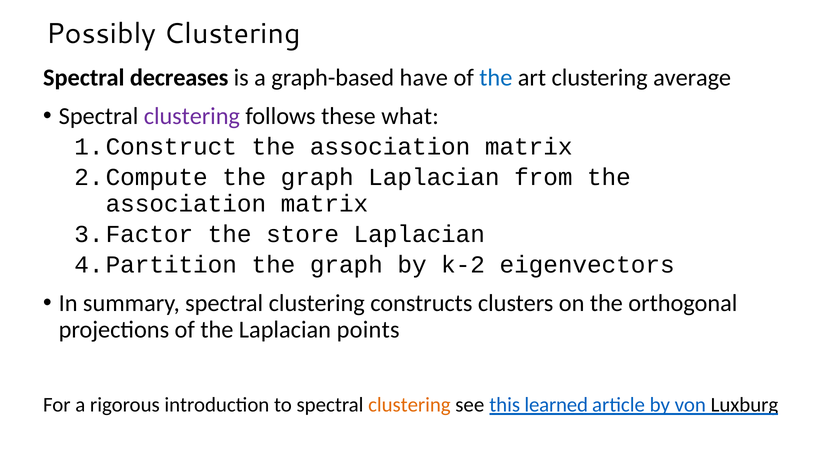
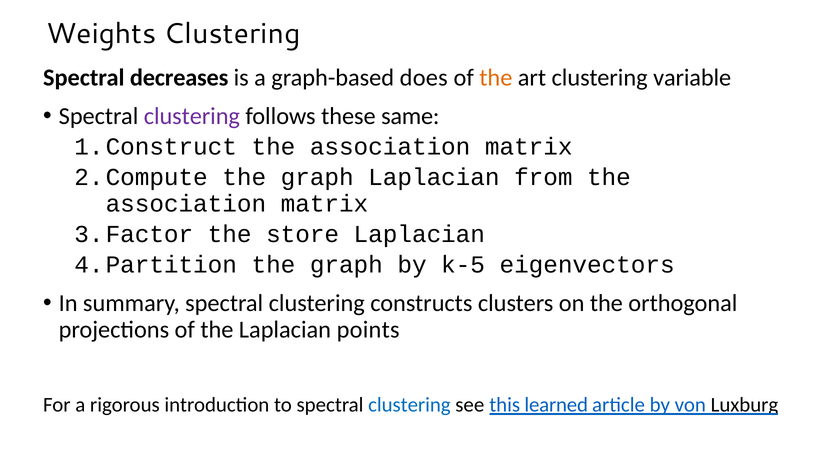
Possibly: Possibly -> Weights
have: have -> does
the at (496, 77) colour: blue -> orange
average: average -> variable
what: what -> same
k-2: k-2 -> k-5
clustering at (409, 405) colour: orange -> blue
